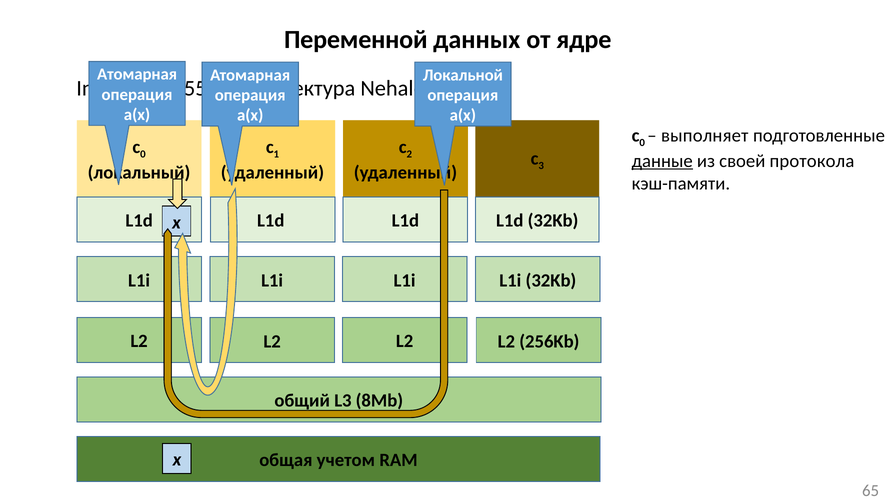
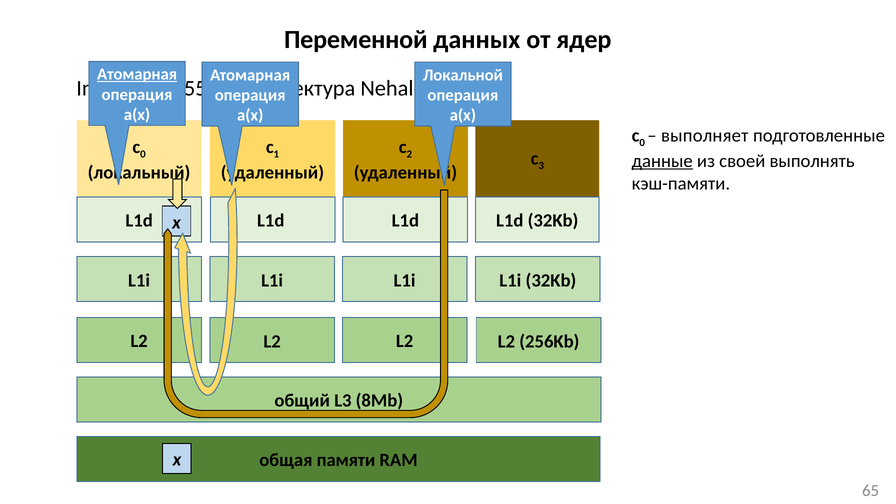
ядре: ядре -> ядер
Атомарная at (137, 74) underline: none -> present
протокола: протокола -> выполнять
учетом: учетом -> памяти
